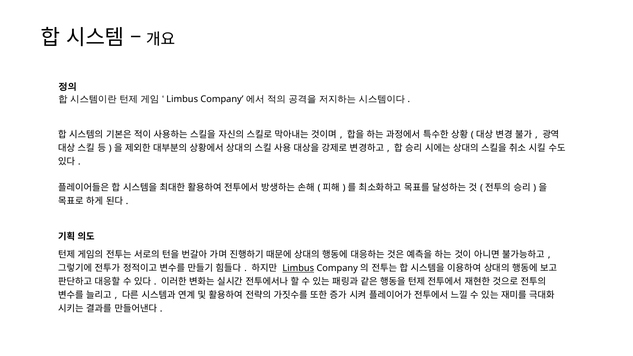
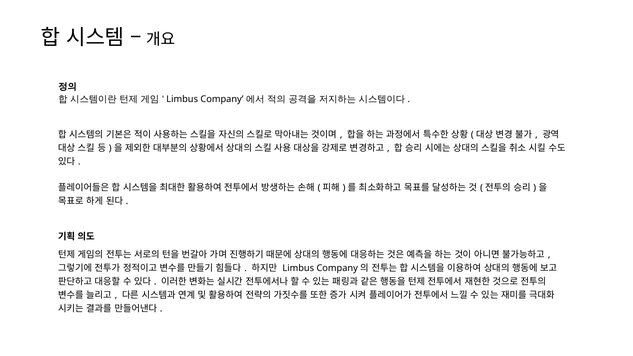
Limbus at (298, 268) underline: present -> none
